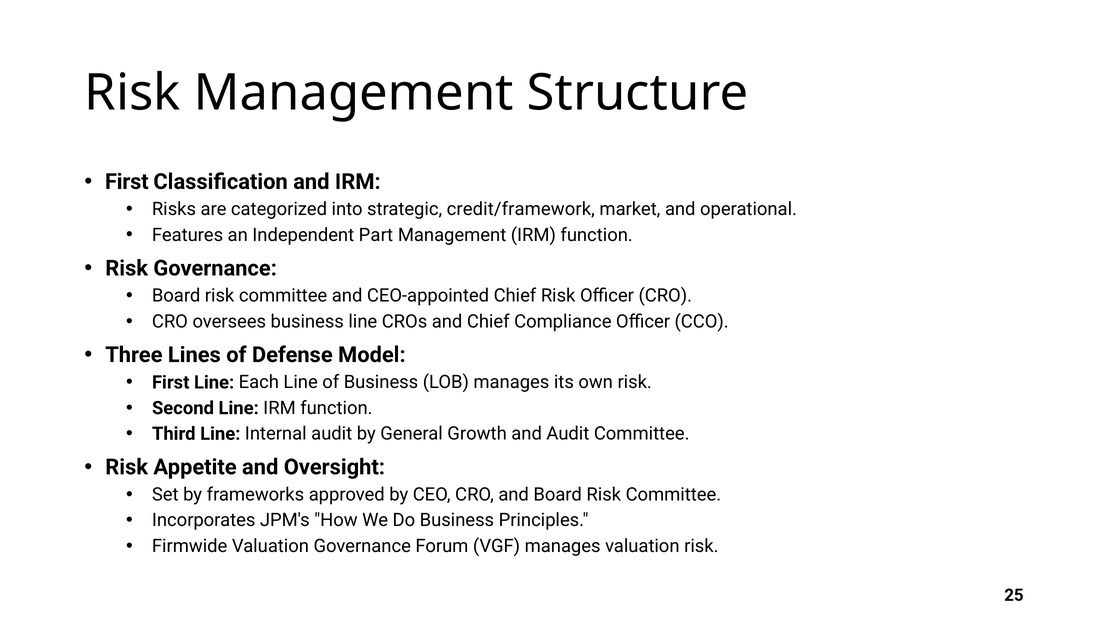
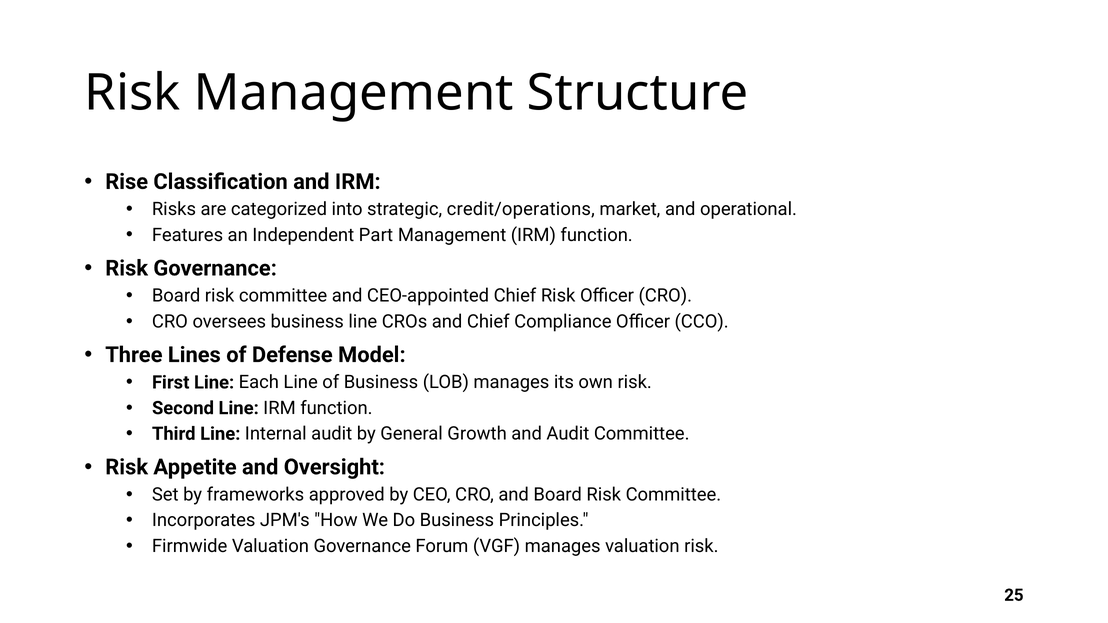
First at (127, 182): First -> Rise
credit/framework: credit/framework -> credit/operations
